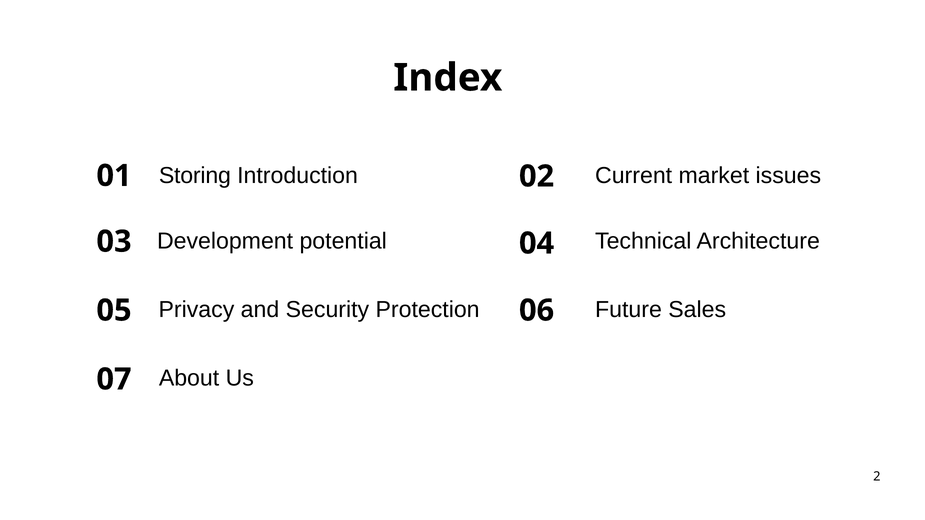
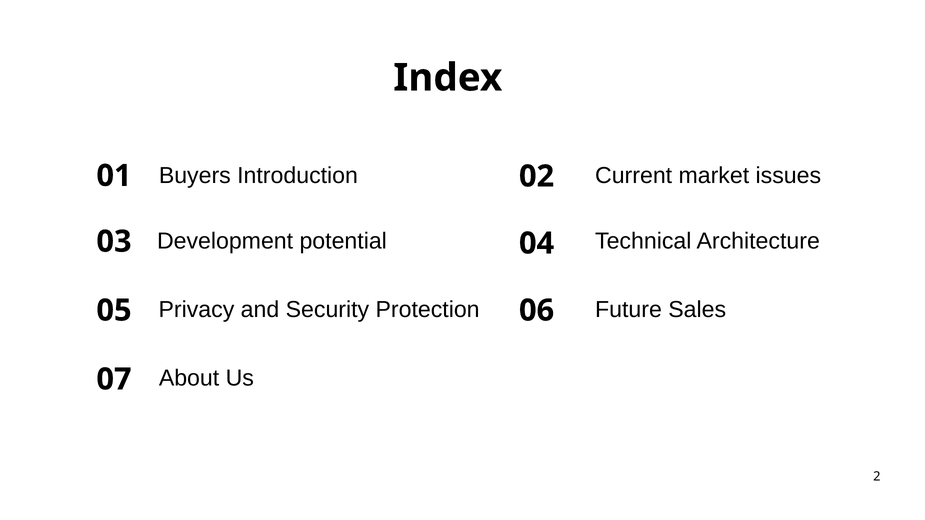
Storing: Storing -> Buyers
